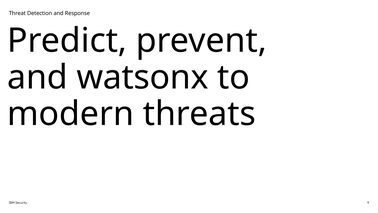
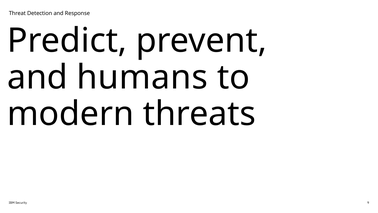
watsonx: watsonx -> humans
